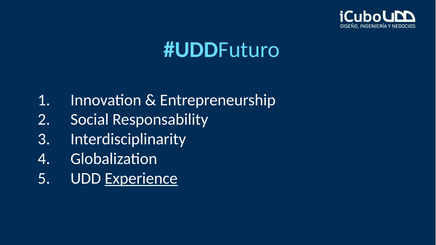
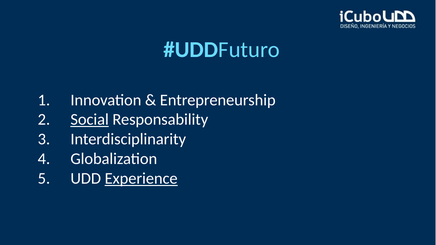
Social underline: none -> present
